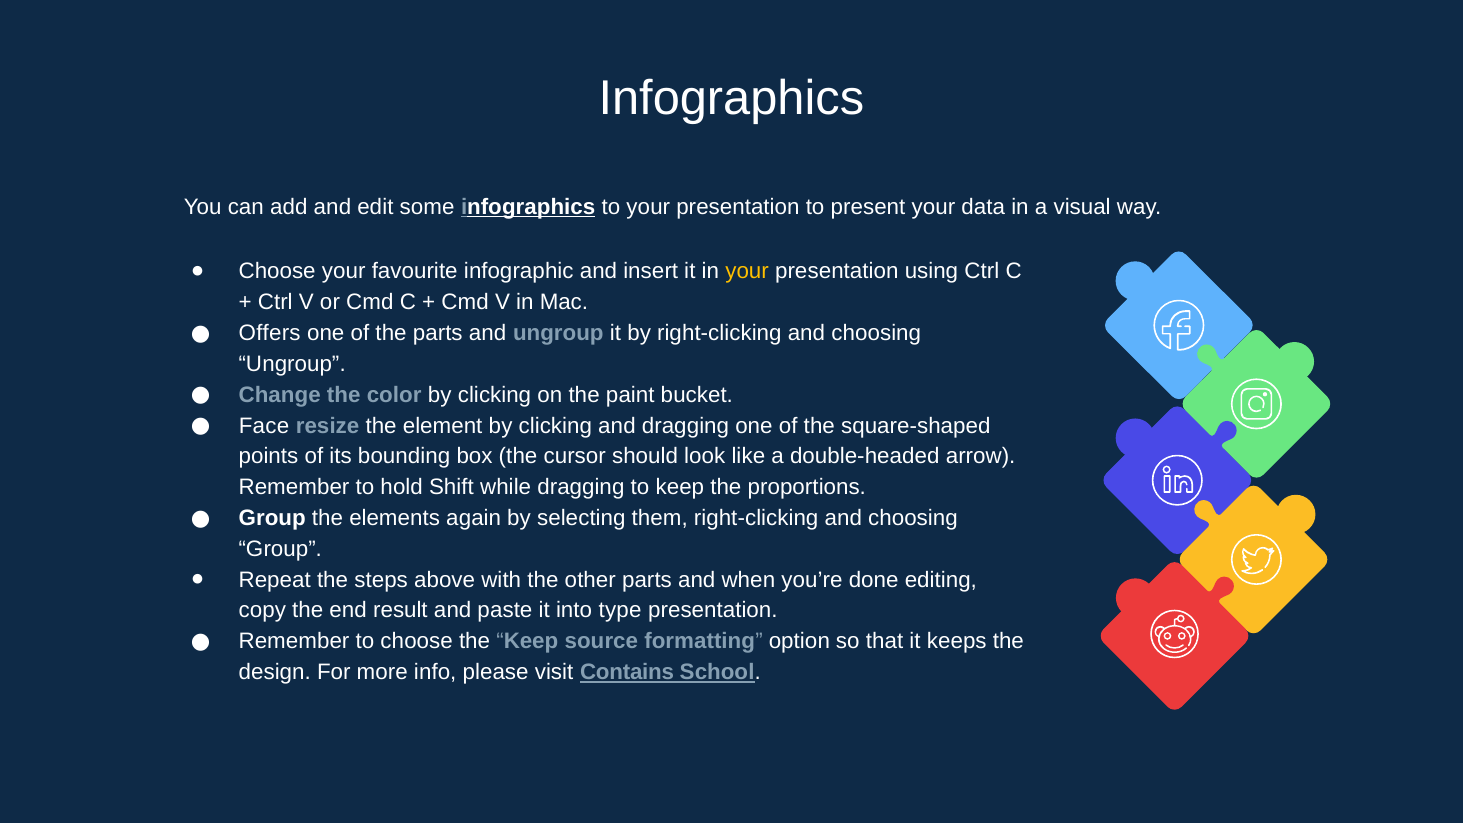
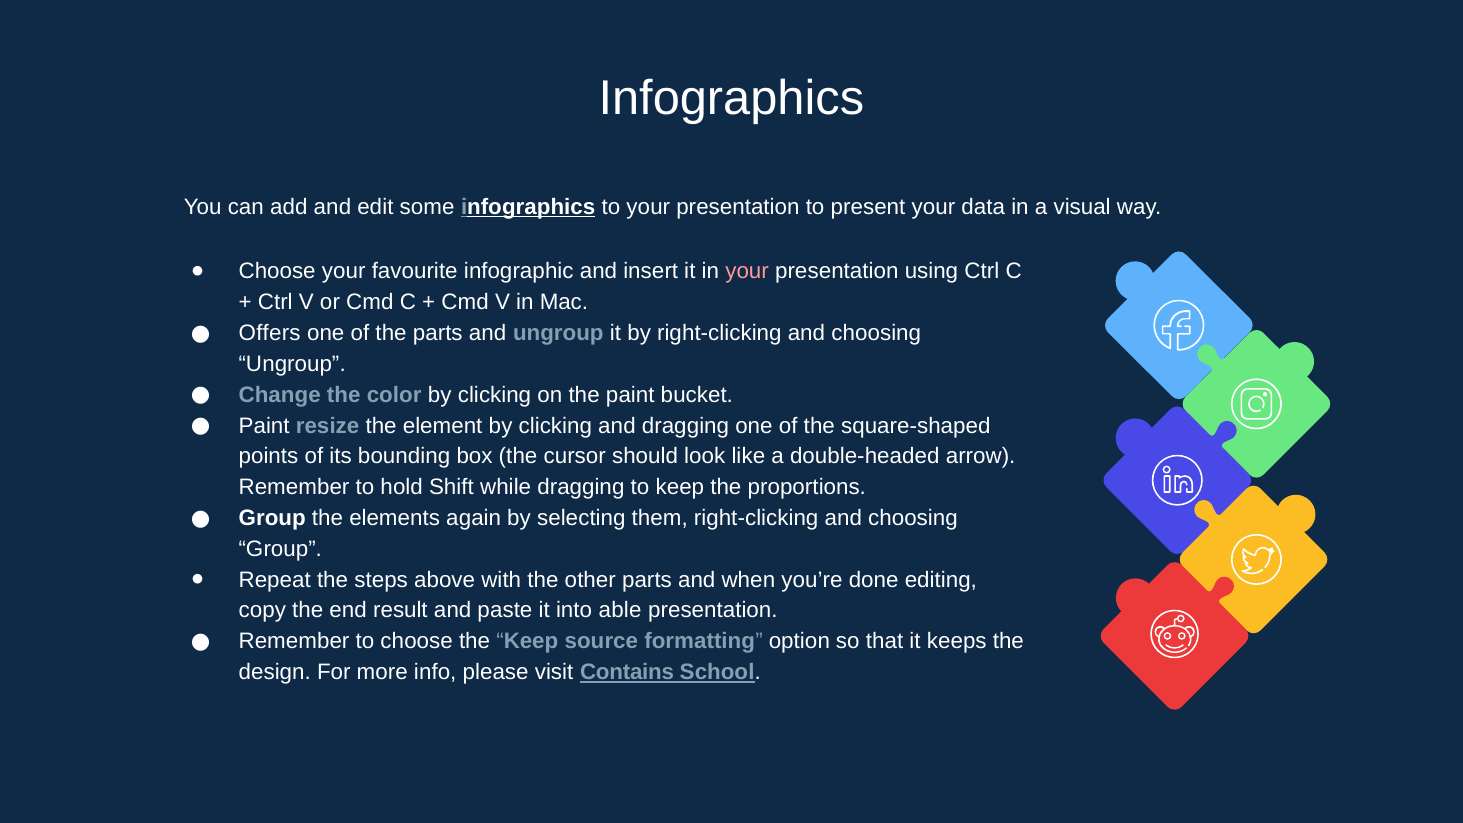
your at (747, 272) colour: yellow -> pink
Face at (264, 426): Face -> Paint
type: type -> able
